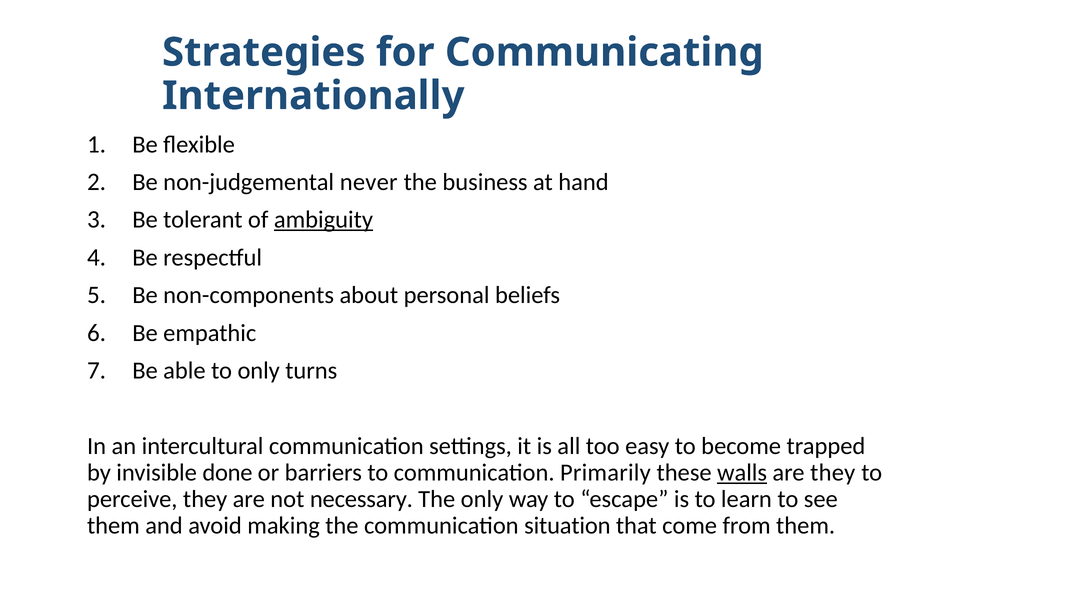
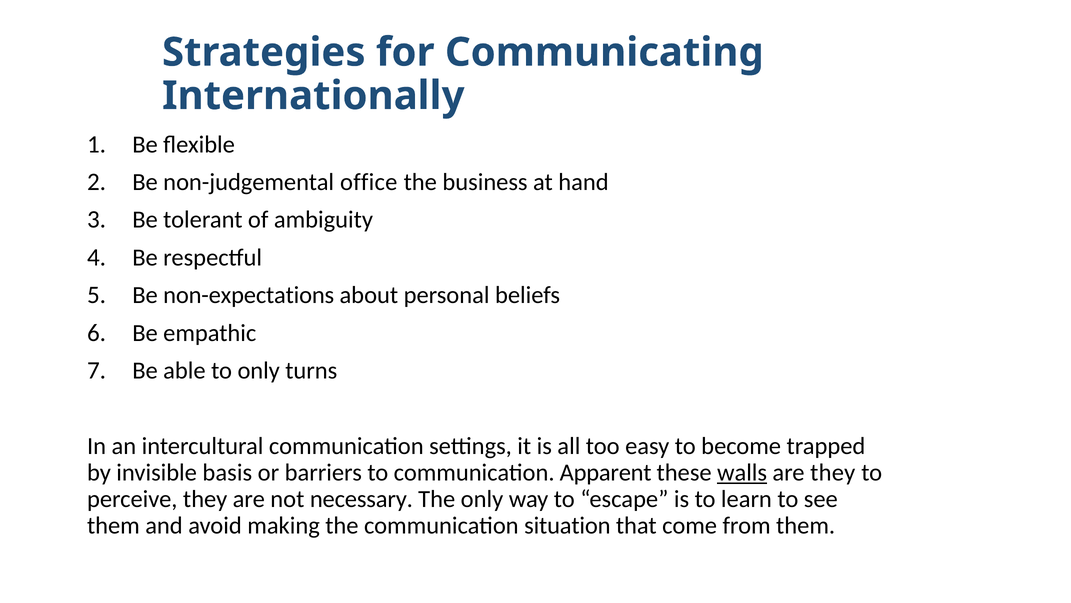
never: never -> office
ambiguity underline: present -> none
non-components: non-components -> non-expectations
done: done -> basis
Primarily: Primarily -> Apparent
